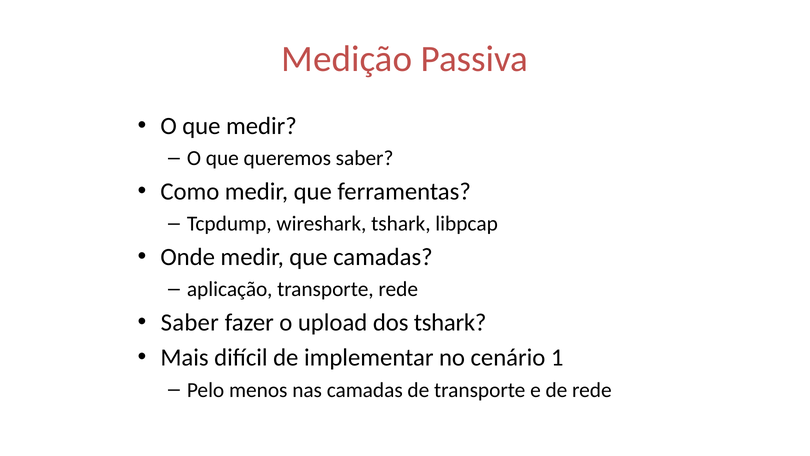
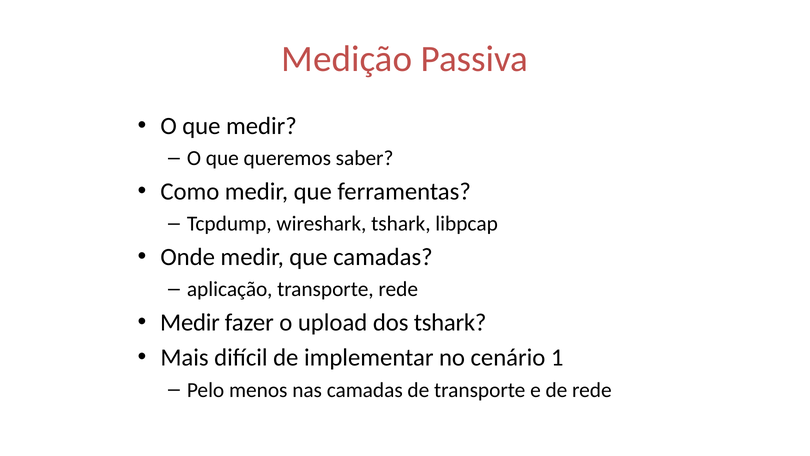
Saber at (190, 322): Saber -> Medir
